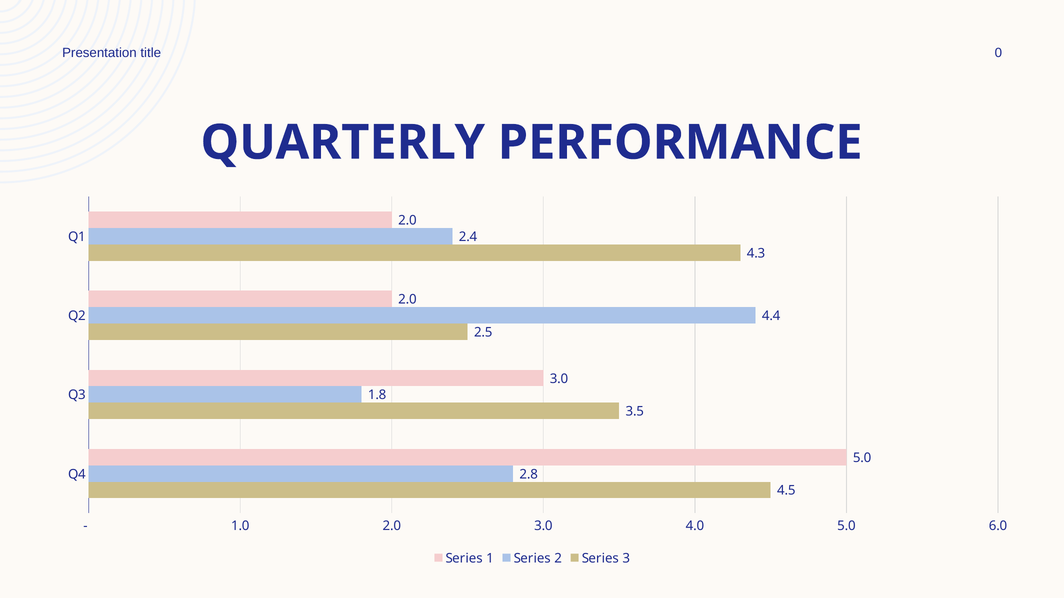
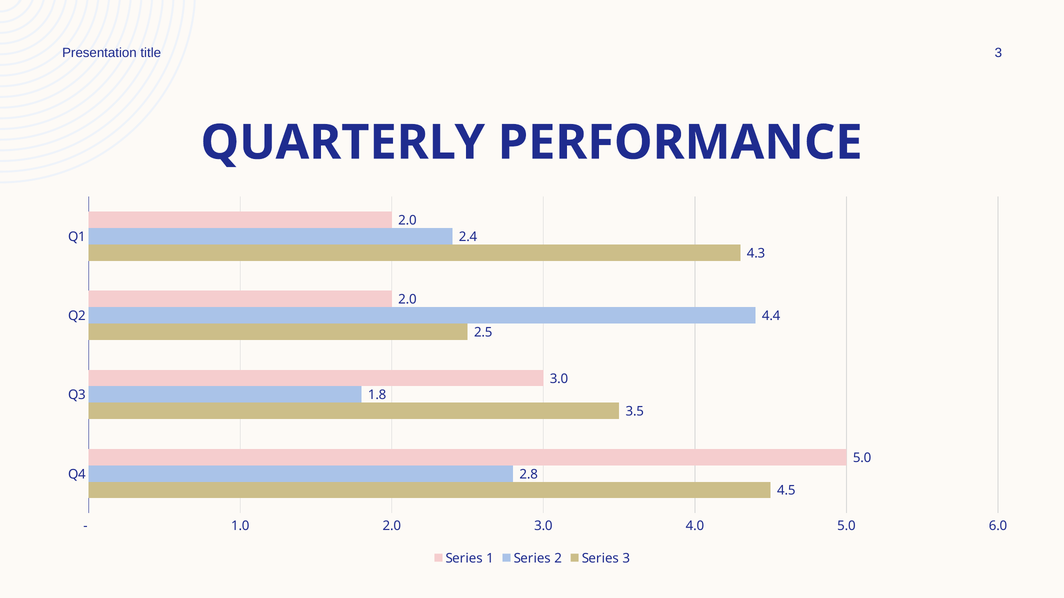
title 0: 0 -> 3
